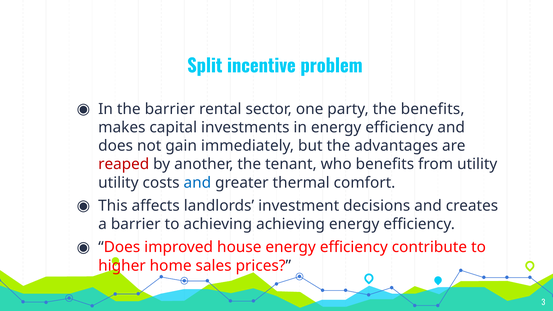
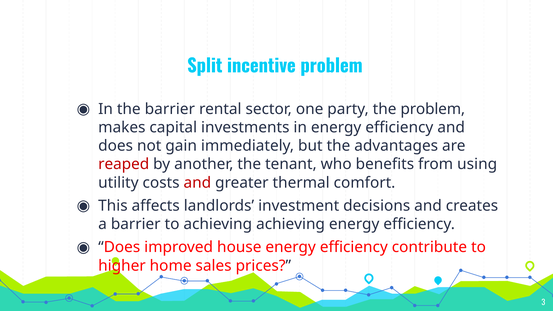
the benefits: benefits -> problem
from utility: utility -> using
and at (197, 183) colour: blue -> red
